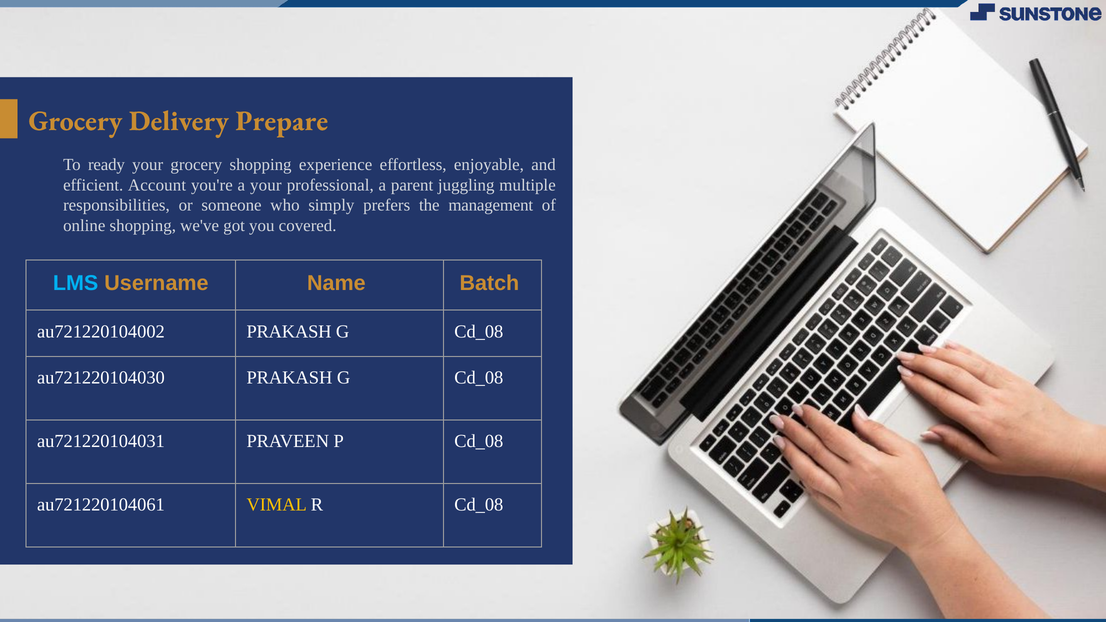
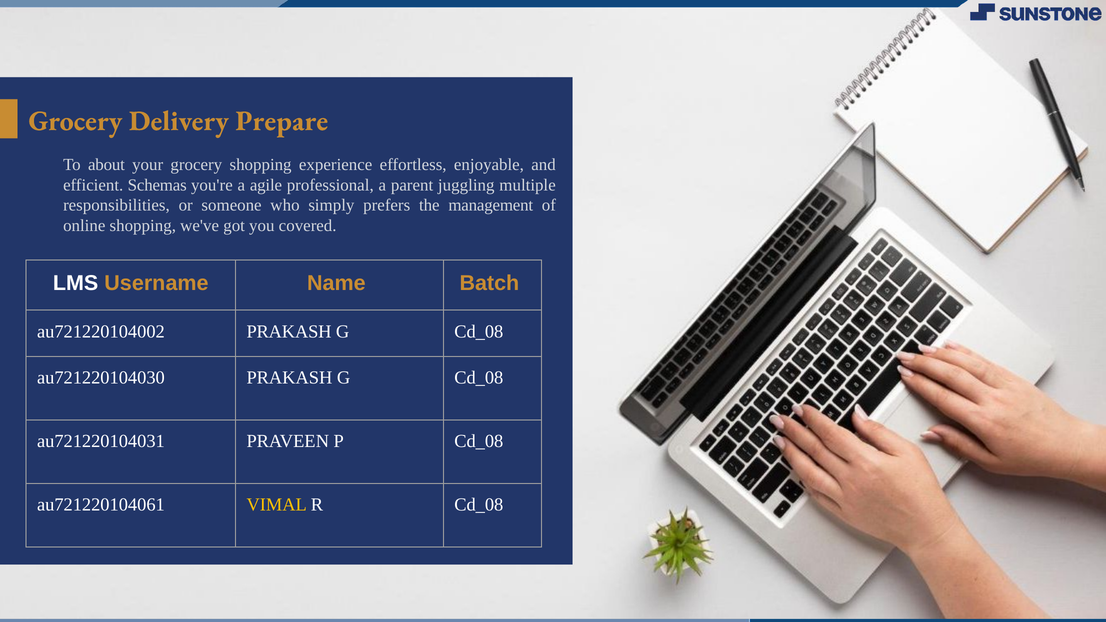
ready: ready -> about
Account: Account -> Schemas
a your: your -> agile
LMS colour: light blue -> white
